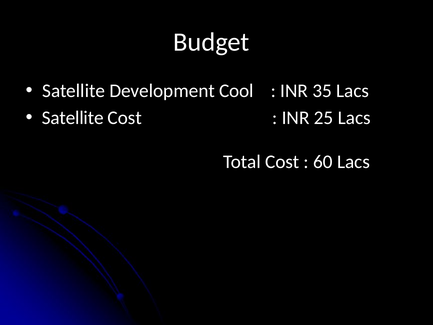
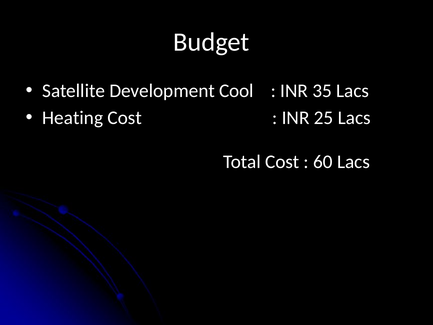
Satellite at (73, 118): Satellite -> Heating
